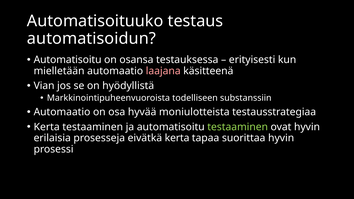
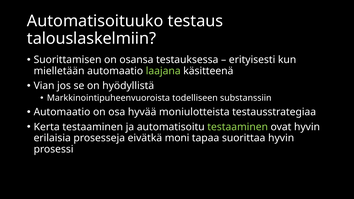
automatisoidun: automatisoidun -> talouslaskelmiin
Automatisoitu at (68, 60): Automatisoitu -> Suorittamisen
laajana colour: pink -> light green
eivätkä kerta: kerta -> moni
